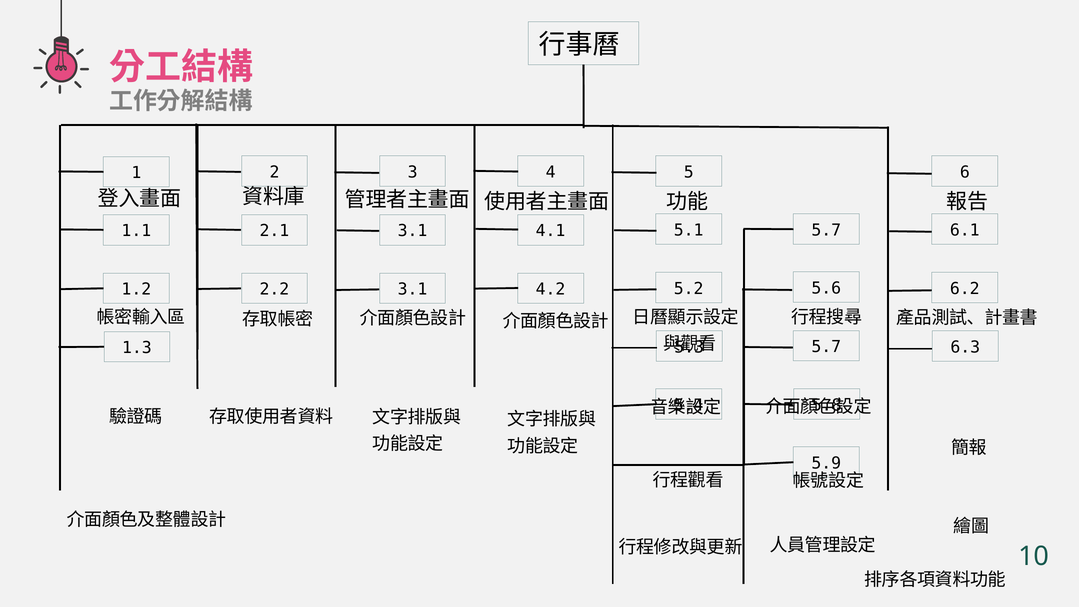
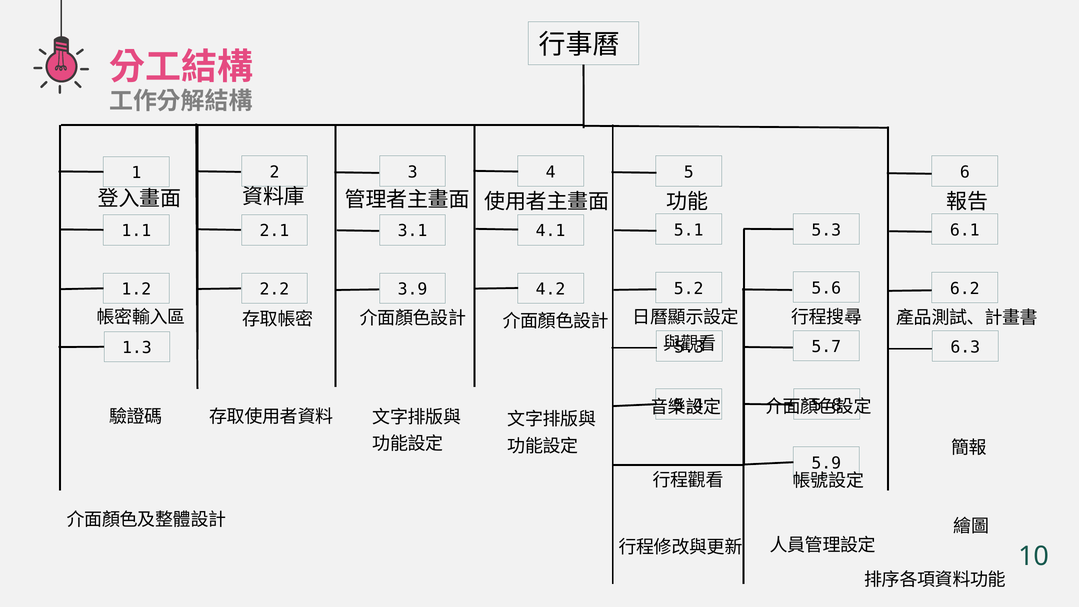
5.7 at (826, 230): 5.7 -> 5.3
3.1 at (413, 289): 3.1 -> 3.9
